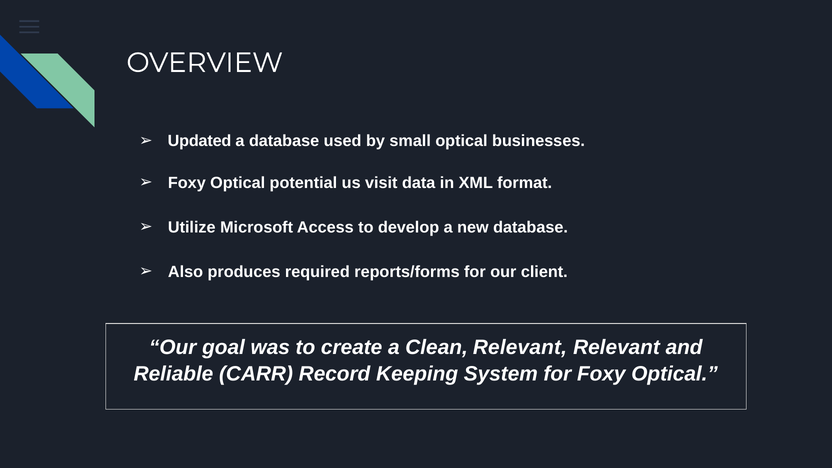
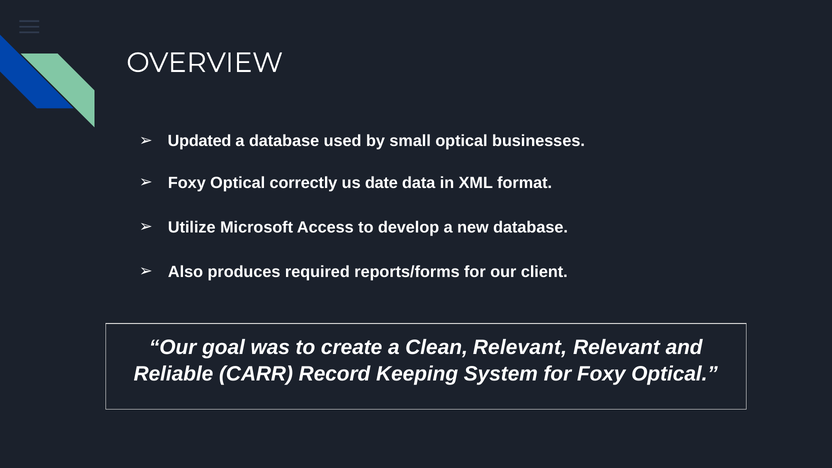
potential: potential -> correctly
visit: visit -> date
